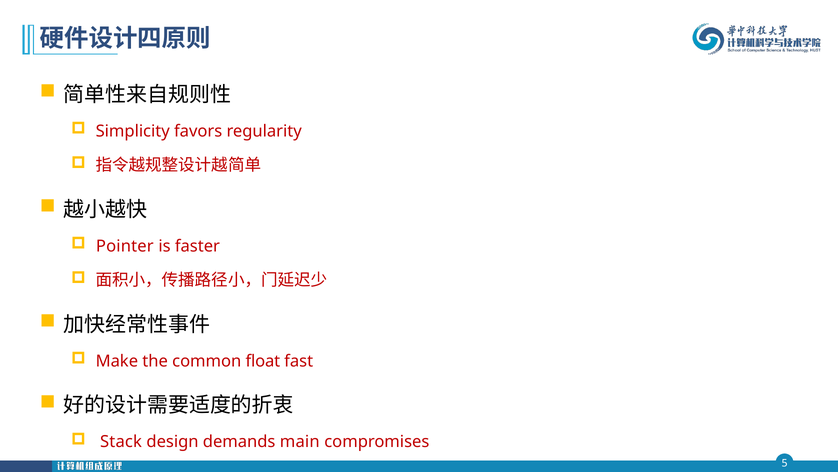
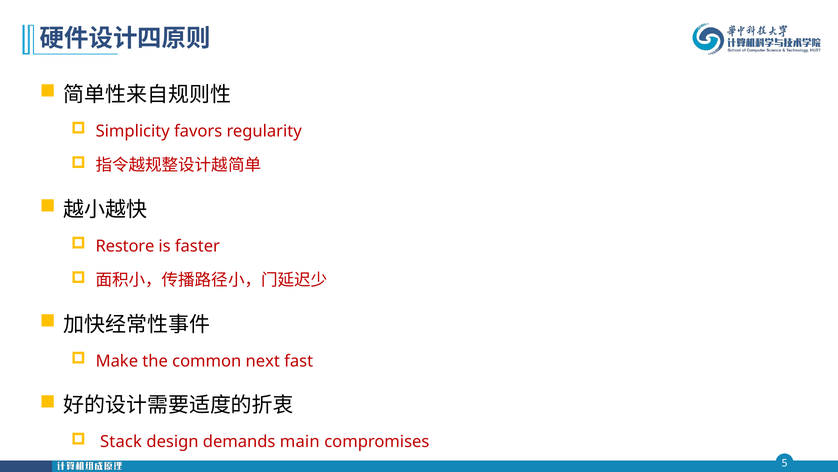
Pointer: Pointer -> Restore
float: float -> next
